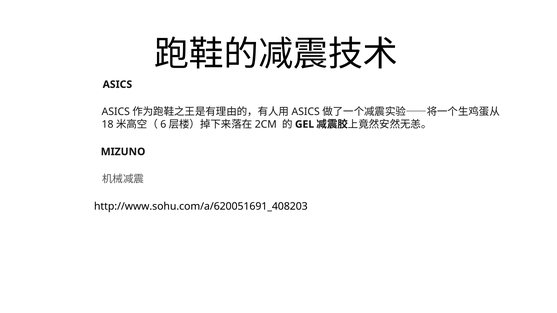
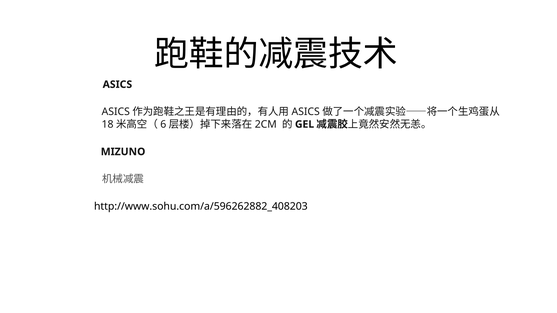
http://www.sohu.com/a/620051691_408203: http://www.sohu.com/a/620051691_408203 -> http://www.sohu.com/a/596262882_408203
